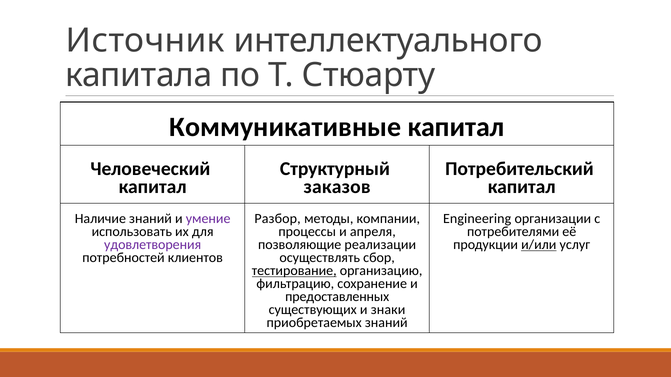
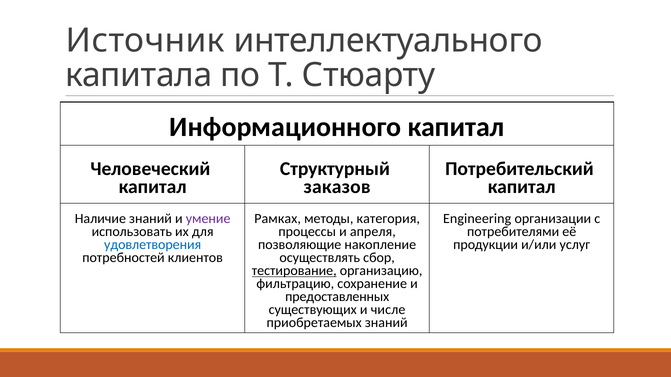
Коммуникативные: Коммуникативные -> Информационного
Разбор: Разбор -> Рамках
компании: компании -> категория
удовлетворения colour: purple -> blue
реализации: реализации -> накопление
и/или underline: present -> none
знаки: знаки -> числе
